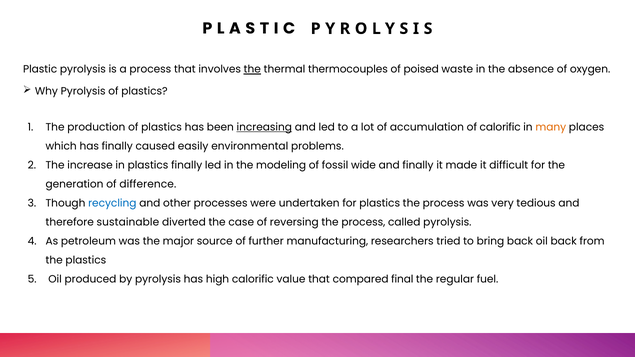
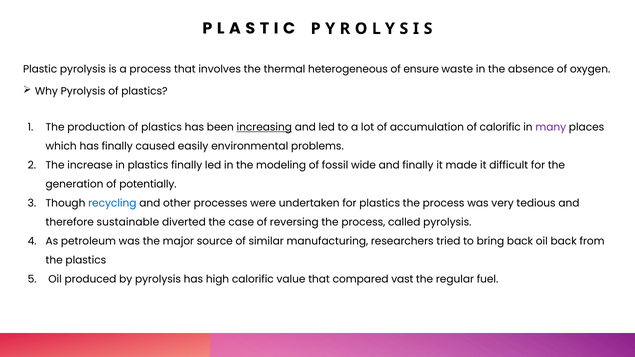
the at (252, 70) underline: present -> none
thermocouples: thermocouples -> heterogeneous
poised: poised -> ensure
many colour: orange -> purple
difference: difference -> potentially
further: further -> similar
final: final -> vast
